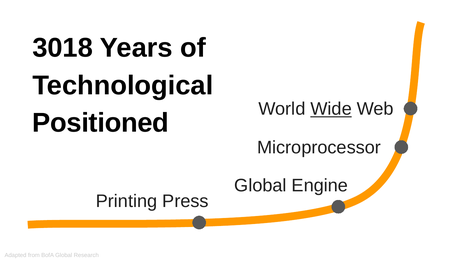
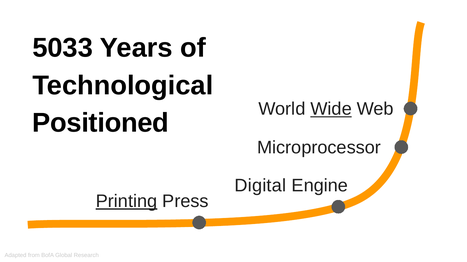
3018: 3018 -> 5033
Global at (260, 186): Global -> Digital
Printing underline: none -> present
